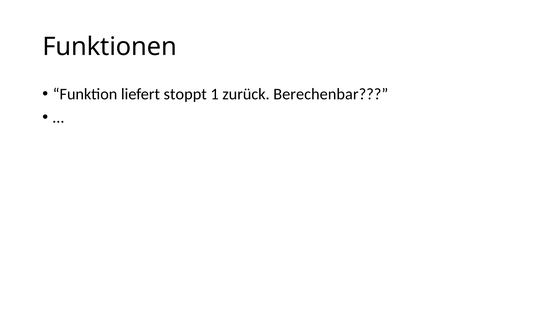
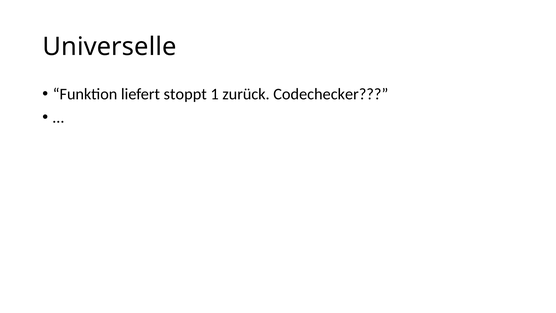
Funktionen: Funktionen -> Universelle
Berechenbar: Berechenbar -> Codechecker
